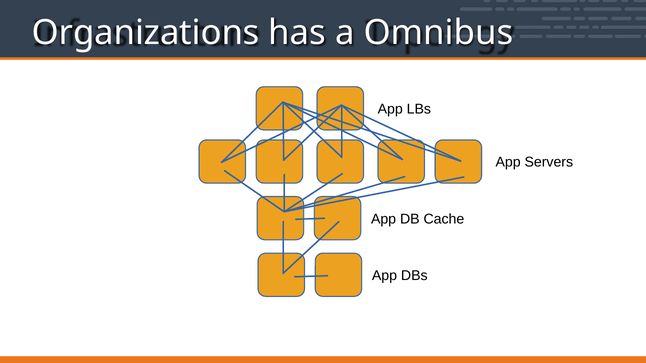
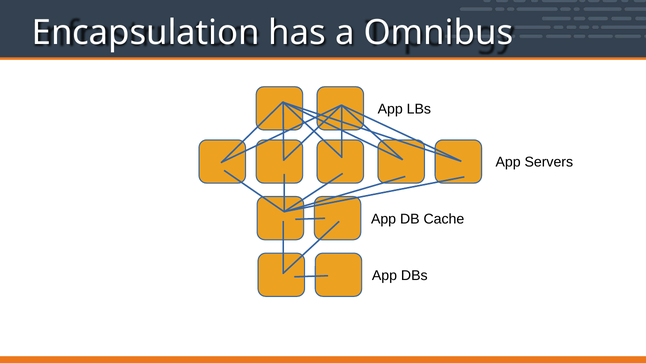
Organizations: Organizations -> Encapsulation
